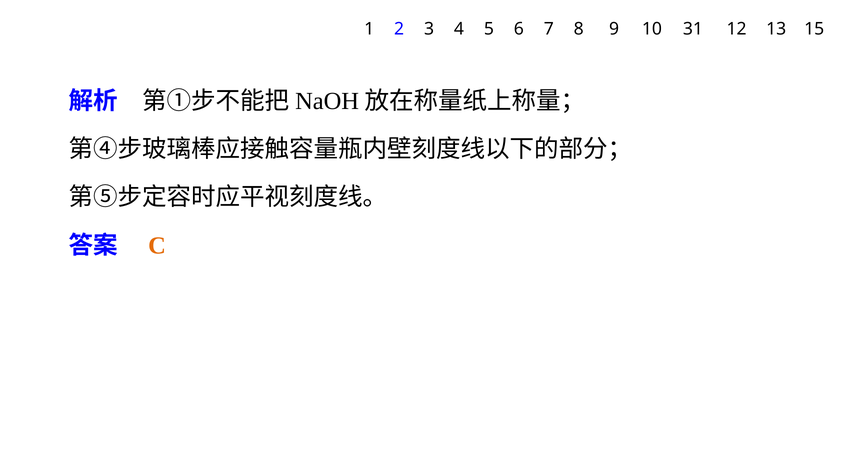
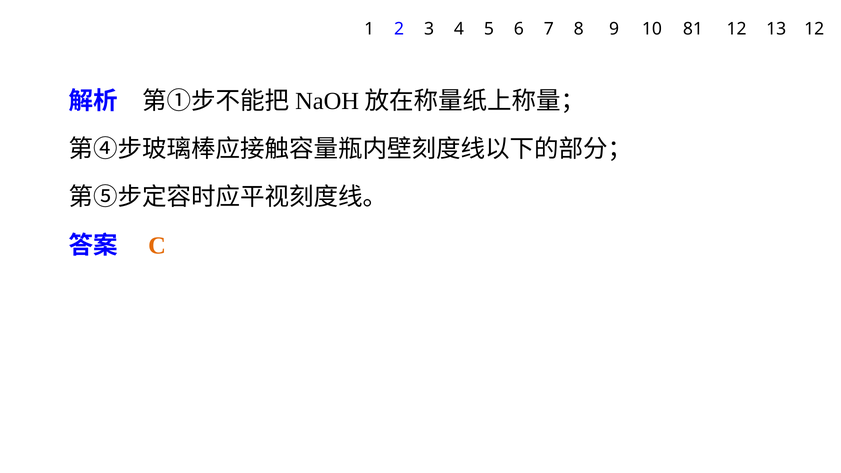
31: 31 -> 81
13 15: 15 -> 12
